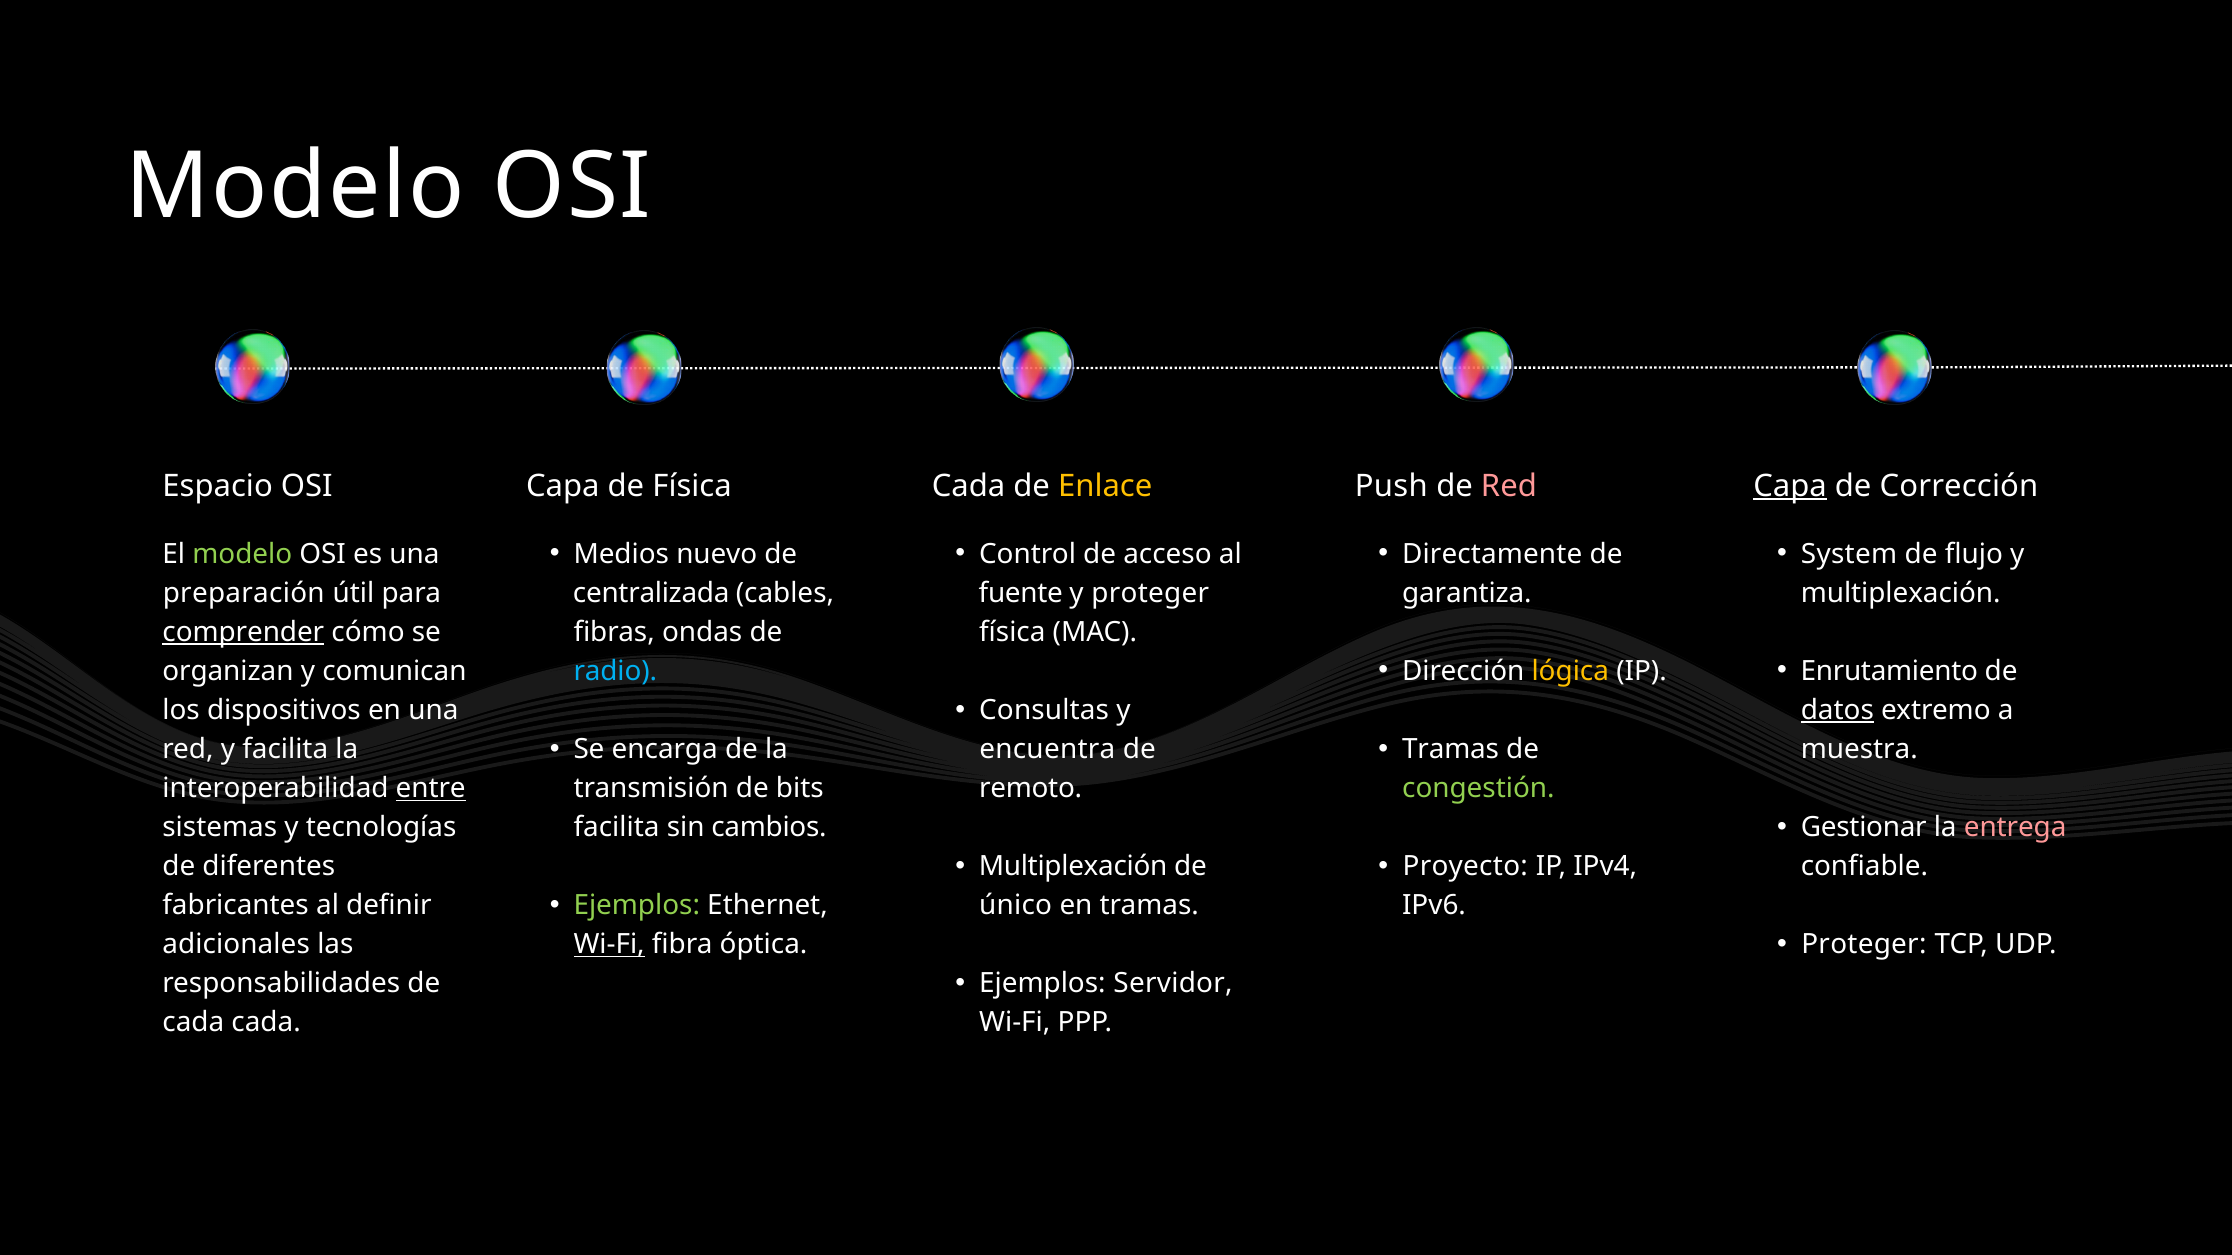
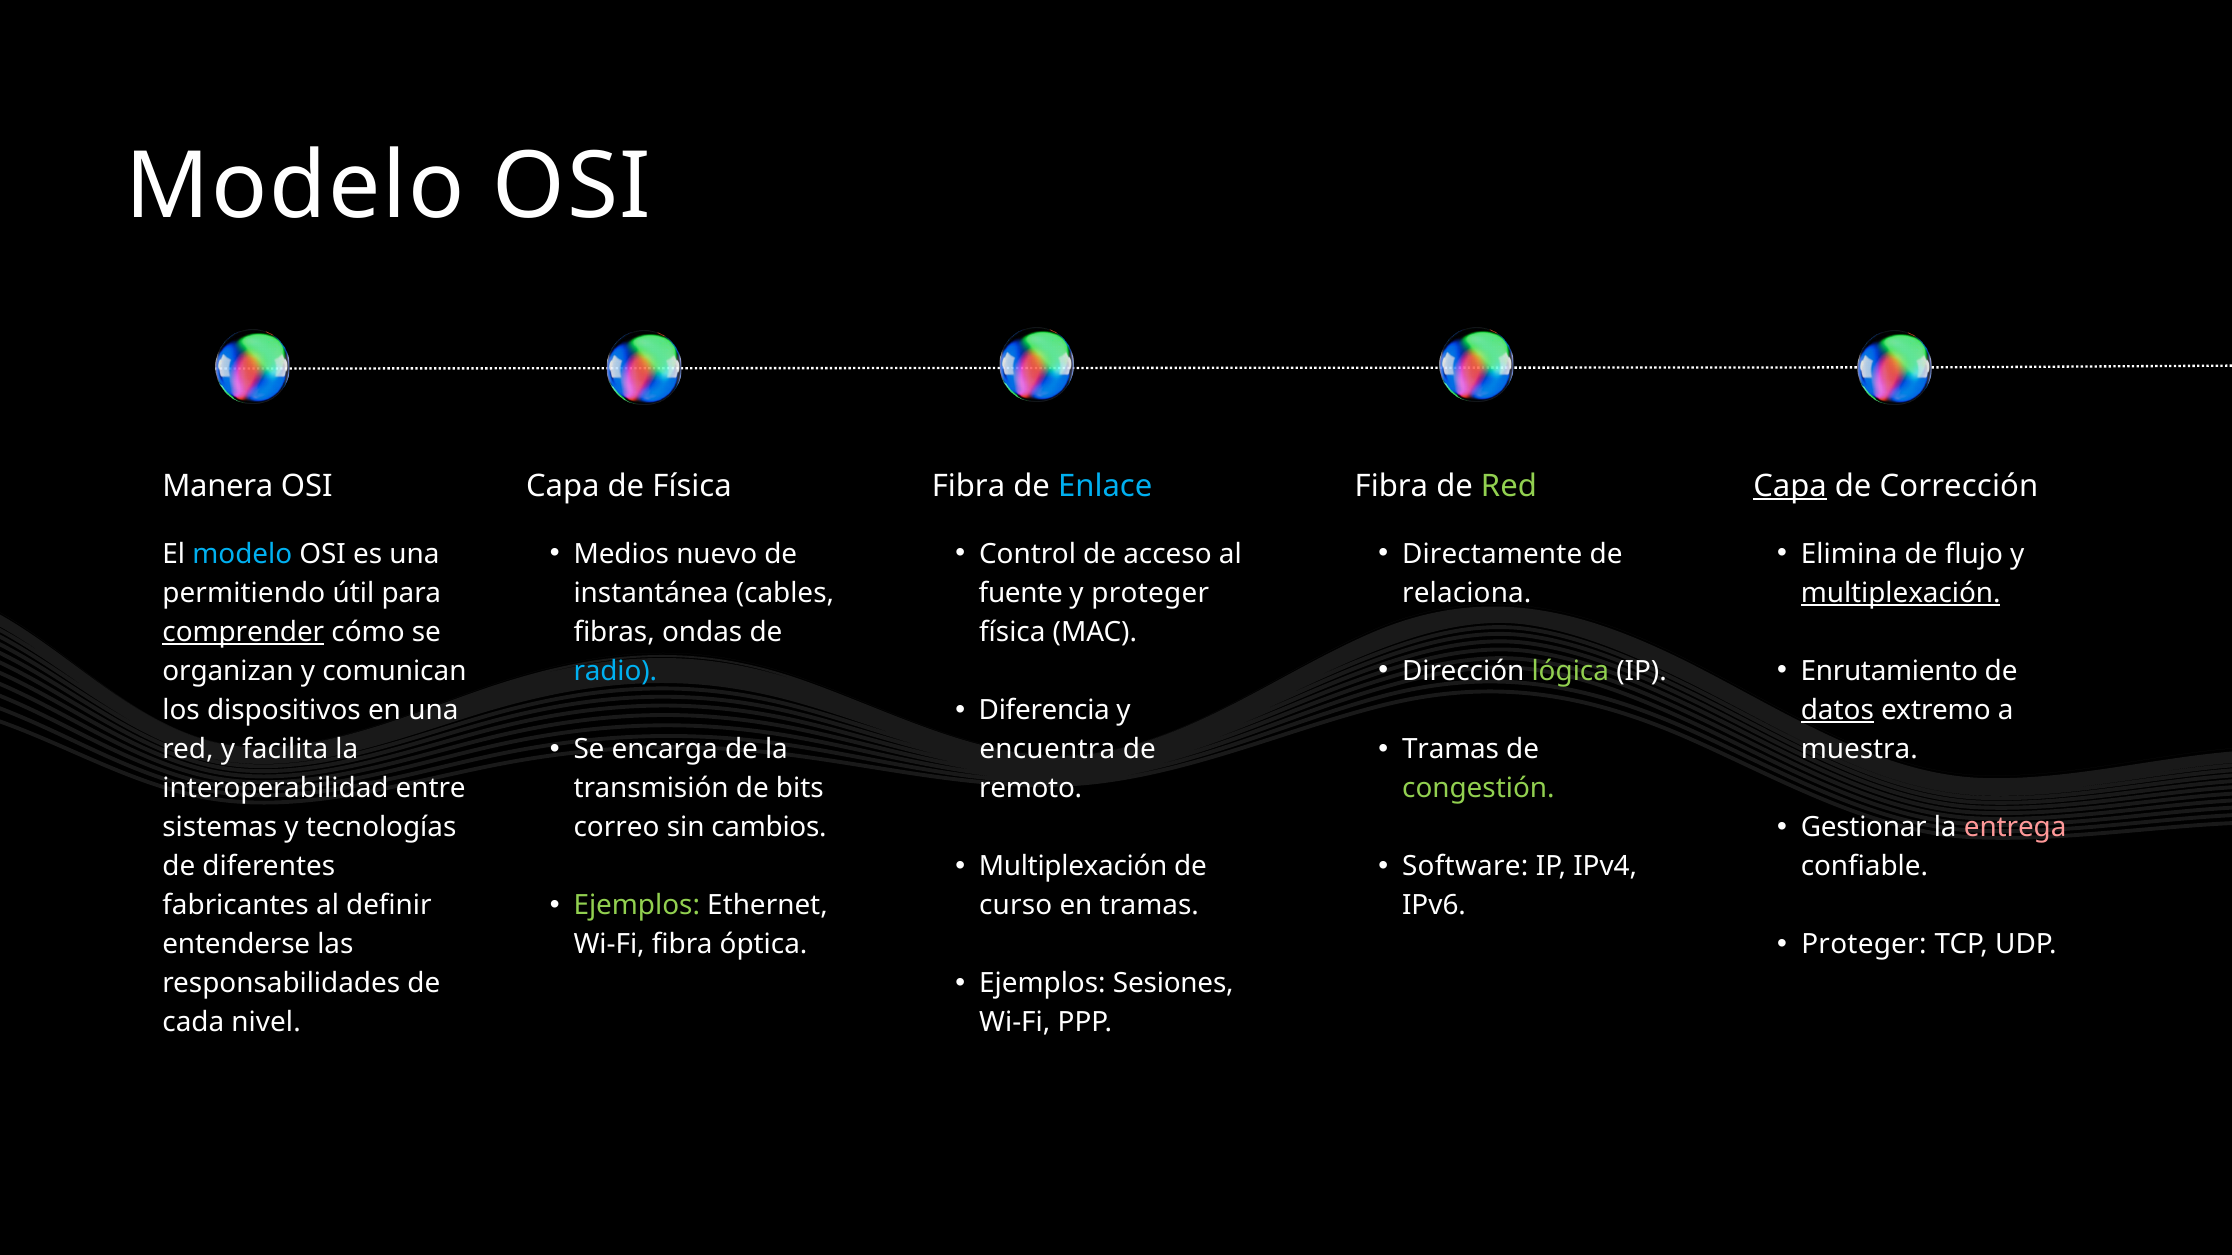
Espacio: Espacio -> Manera
Cada at (969, 486): Cada -> Fibra
Enlace colour: yellow -> light blue
Push at (1391, 486): Push -> Fibra
Red at (1509, 486) colour: pink -> light green
System: System -> Elimina
modelo at (242, 554) colour: light green -> light blue
preparación: preparación -> permitiendo
centralizada: centralizada -> instantánea
garantiza: garantiza -> relaciona
multiplexación at (1901, 593) underline: none -> present
lógica colour: yellow -> light green
Consultas: Consultas -> Diferencia
entre underline: present -> none
facilita at (617, 828): facilita -> correo
Proyecto: Proyecto -> Software
único: único -> curso
adicionales: adicionales -> entenderse
Wi-Fi at (609, 945) underline: present -> none
Servidor: Servidor -> Sesiones
cada cada: cada -> nivel
